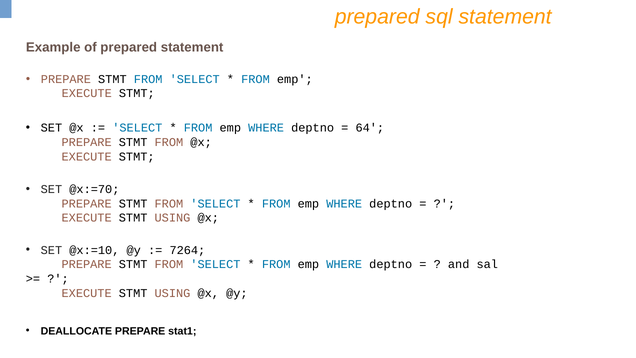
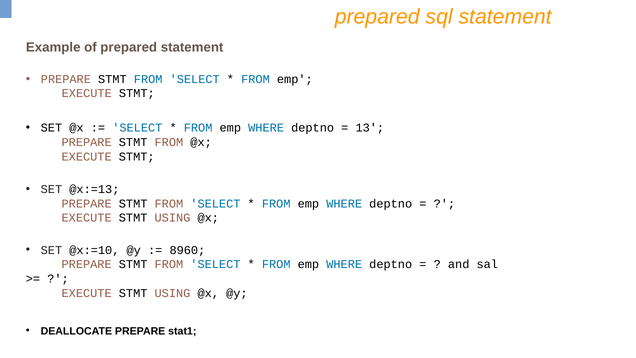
64: 64 -> 13
@x:=70: @x:=70 -> @x:=13
7264: 7264 -> 8960
